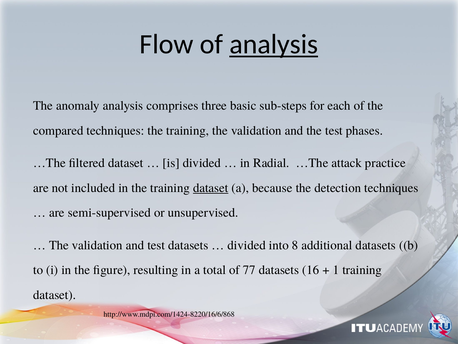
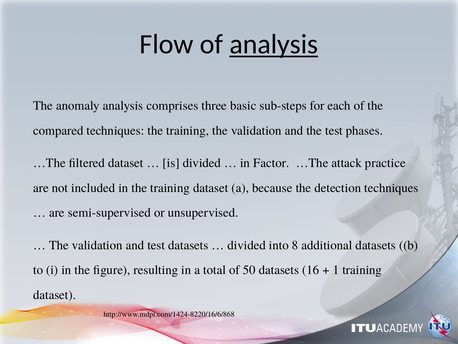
Radial: Radial -> Factor
dataset at (211, 188) underline: present -> none
77: 77 -> 50
